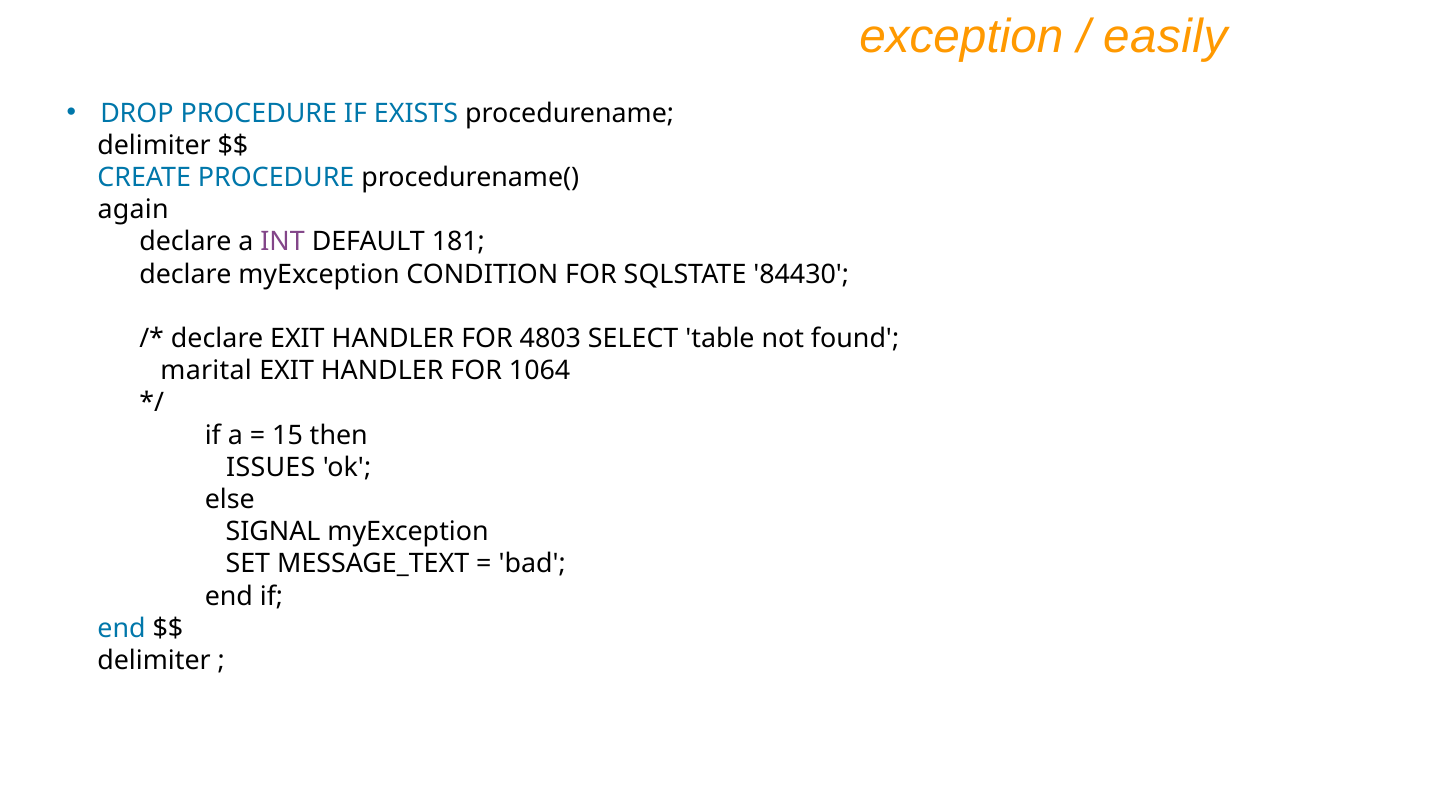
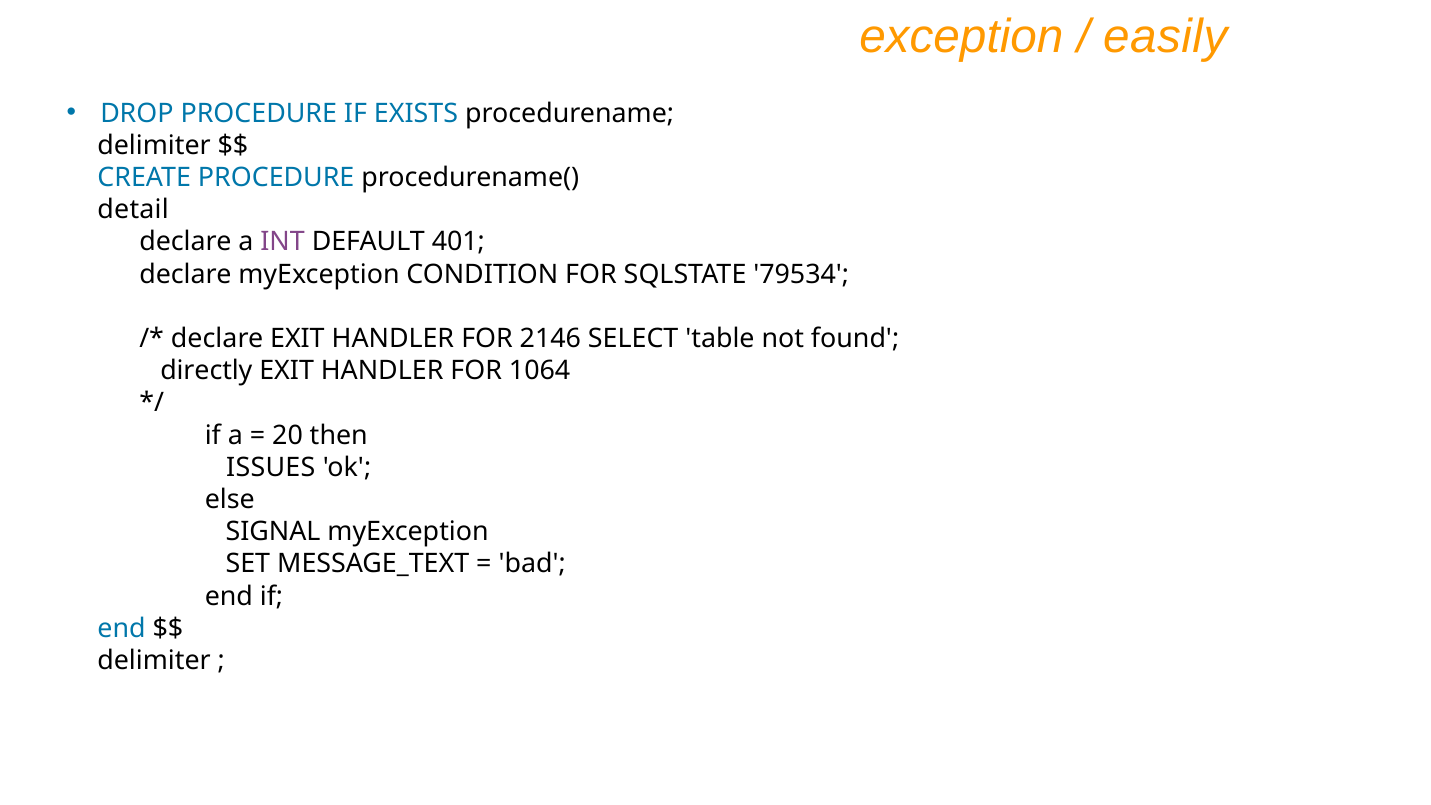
again: again -> detail
181: 181 -> 401
84430: 84430 -> 79534
4803: 4803 -> 2146
marital: marital -> directly
15: 15 -> 20
